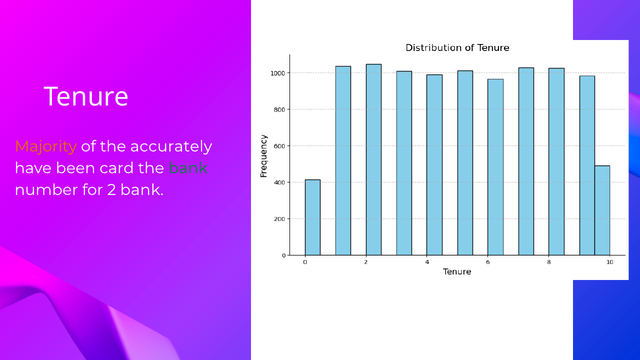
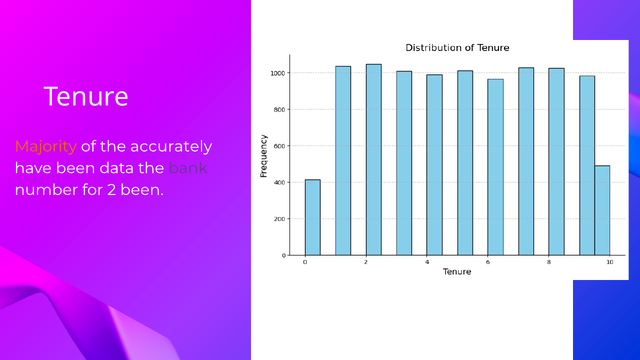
card: card -> data
bank at (188, 168) colour: green -> purple
2 bank: bank -> been
